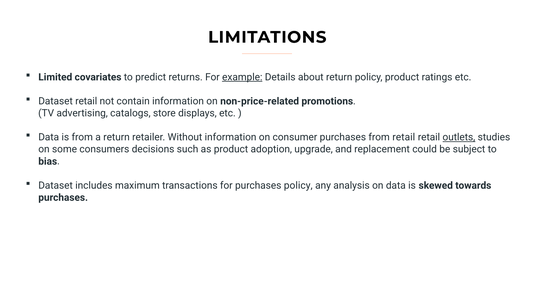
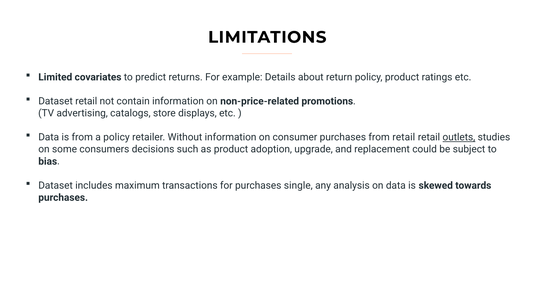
example underline: present -> none
a return: return -> policy
purchases policy: policy -> single
